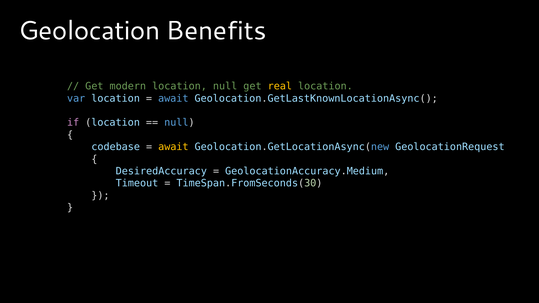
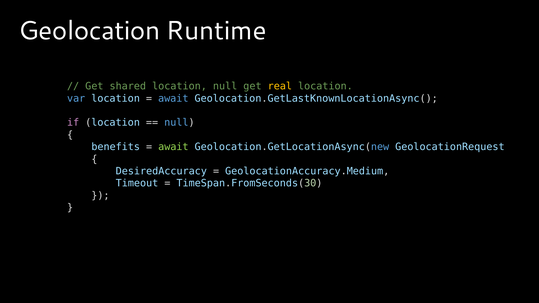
Benefits: Benefits -> Runtime
modern: modern -> shared
codebase: codebase -> benefits
await at (173, 147) colour: yellow -> light green
